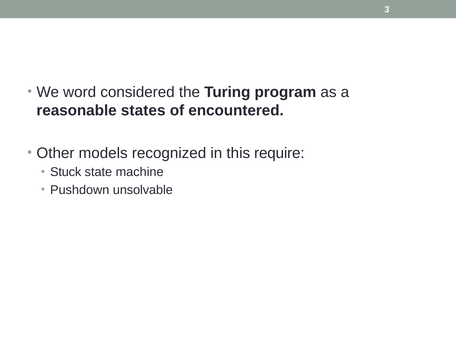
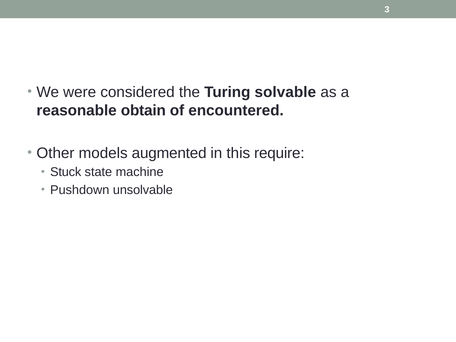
word: word -> were
program: program -> solvable
states: states -> obtain
recognized: recognized -> augmented
